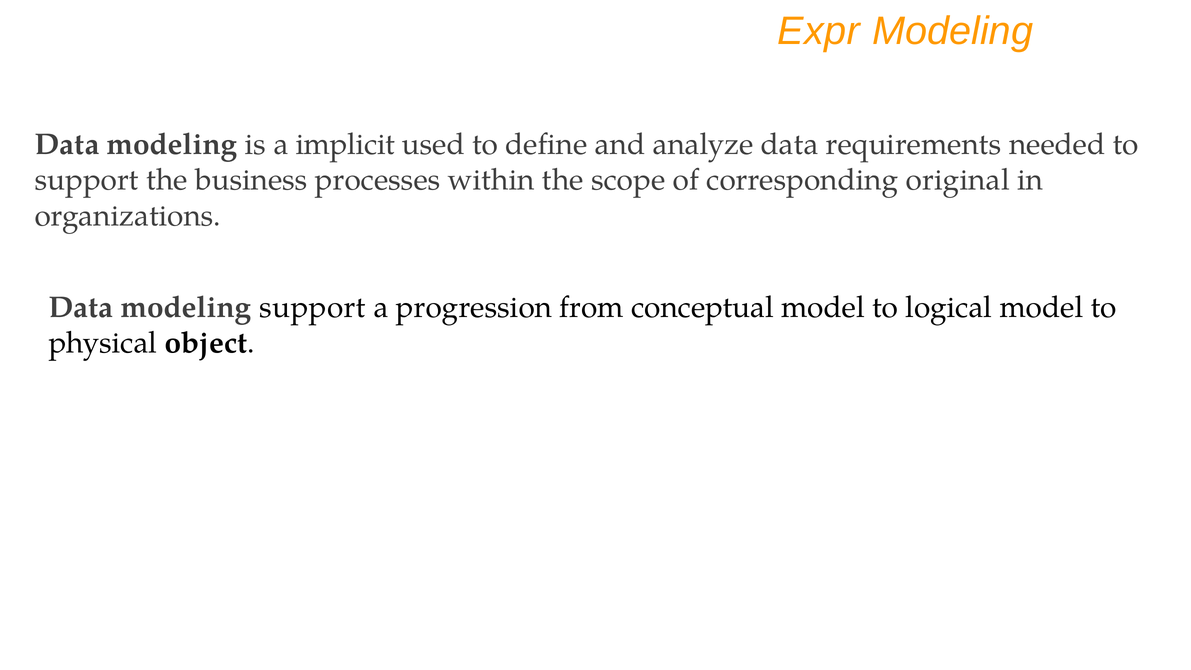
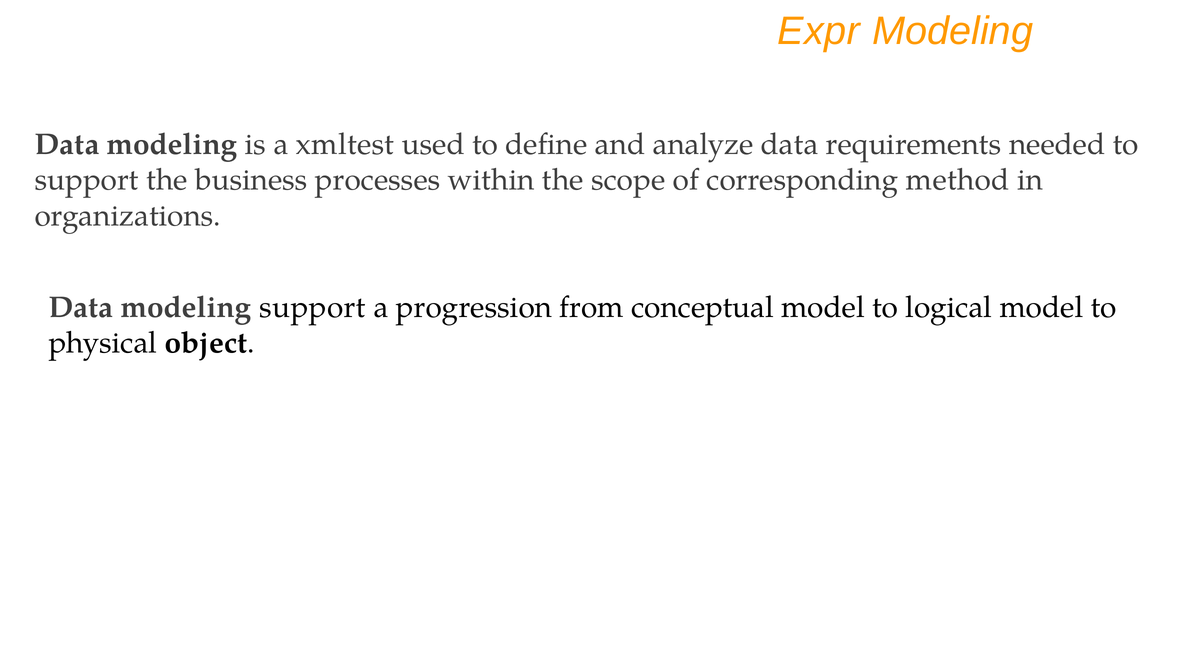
implicit: implicit -> xmltest
original: original -> method
